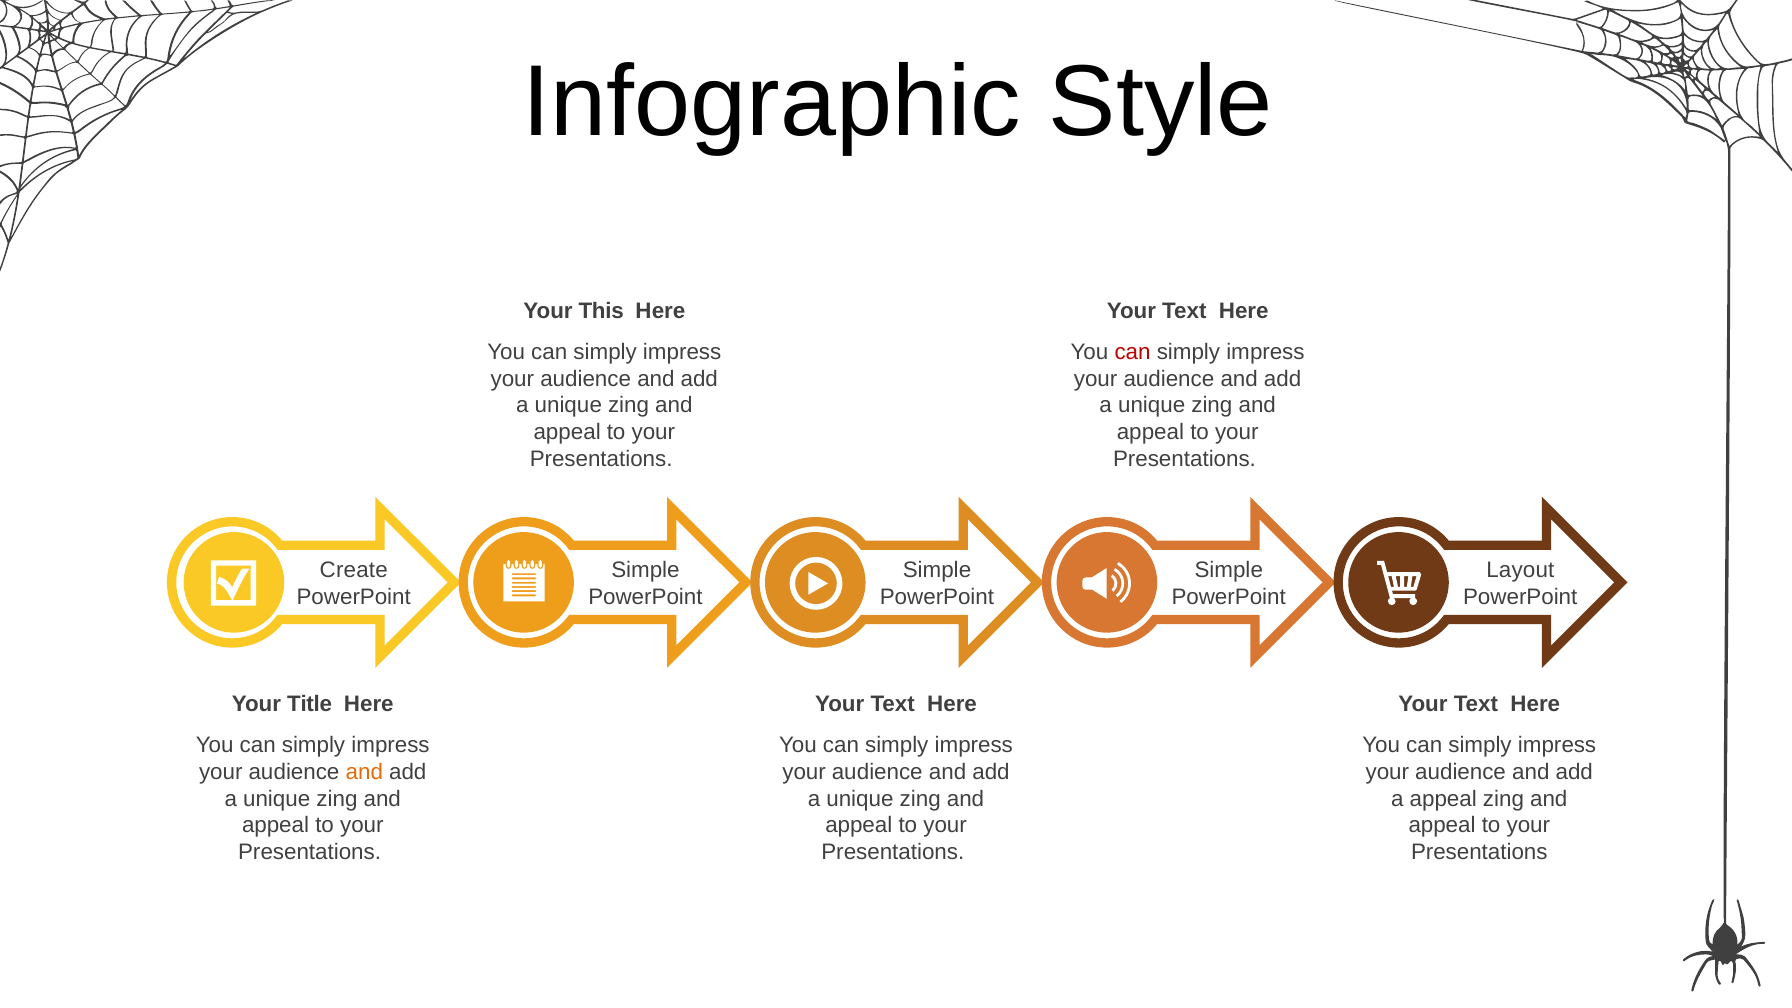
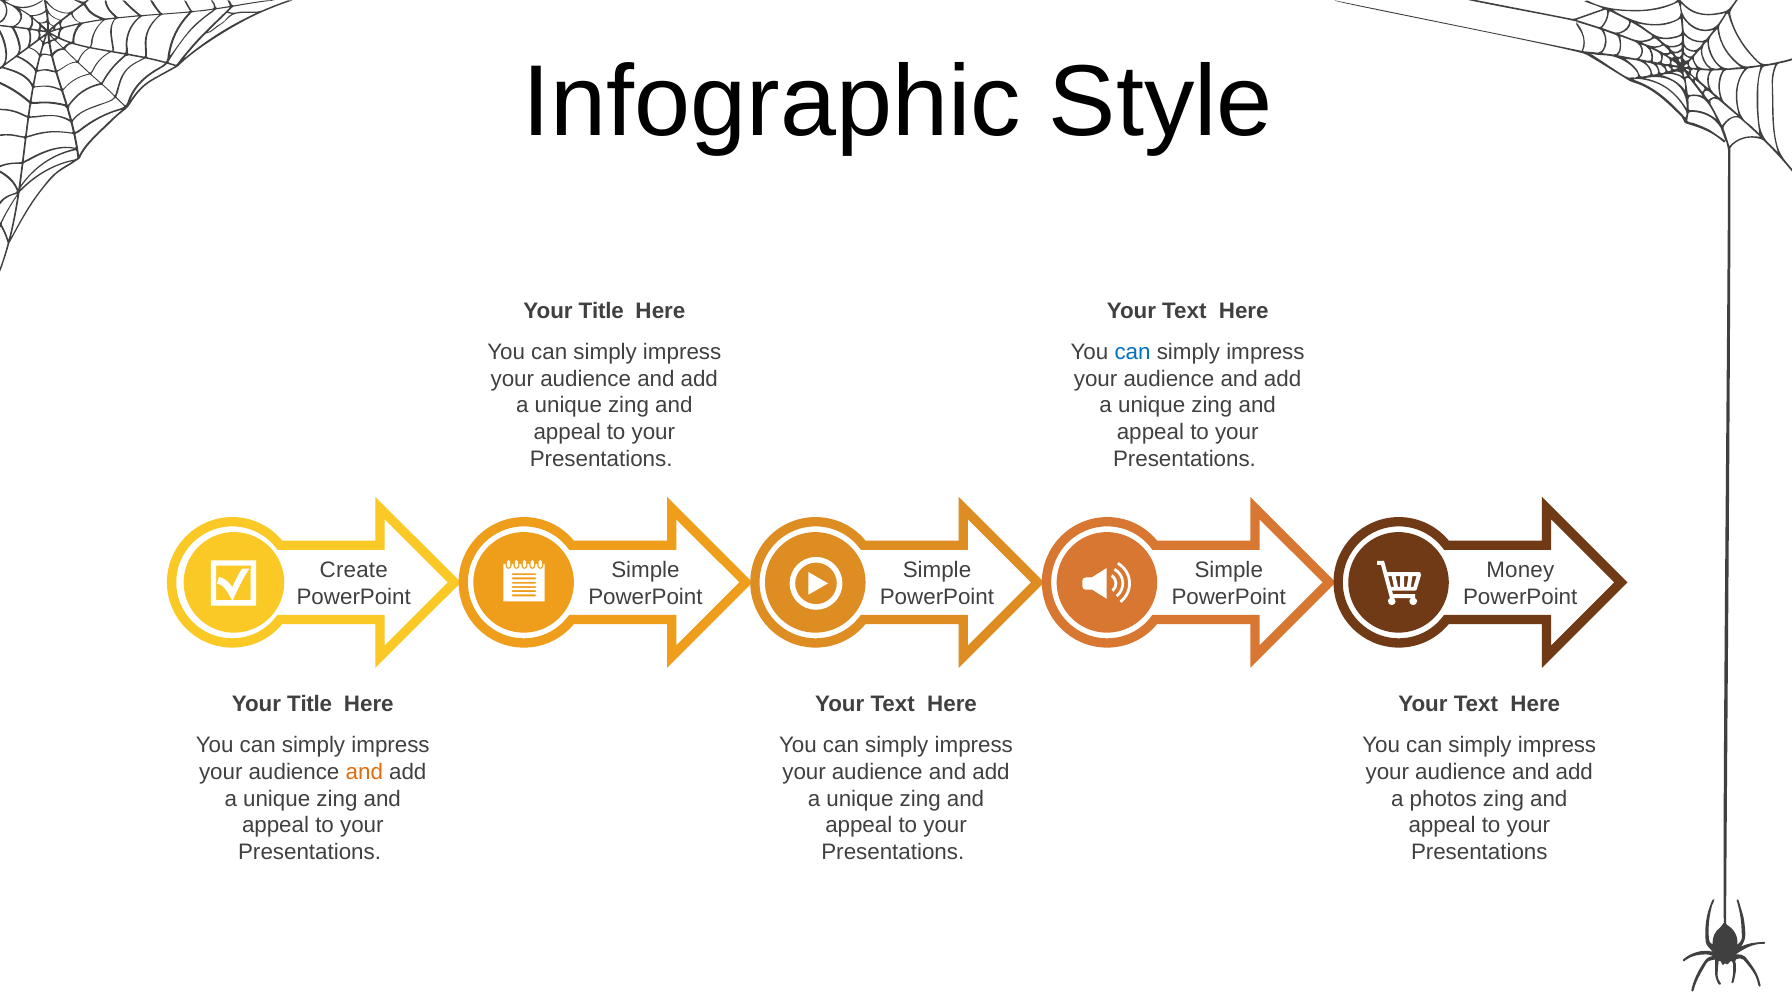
This at (601, 311): This -> Title
can at (1133, 352) colour: red -> blue
Layout: Layout -> Money
a appeal: appeal -> photos
